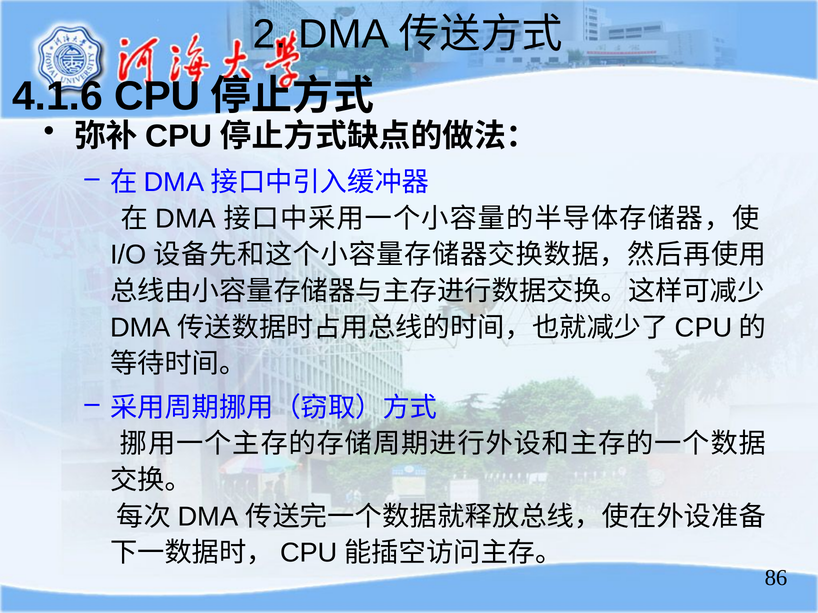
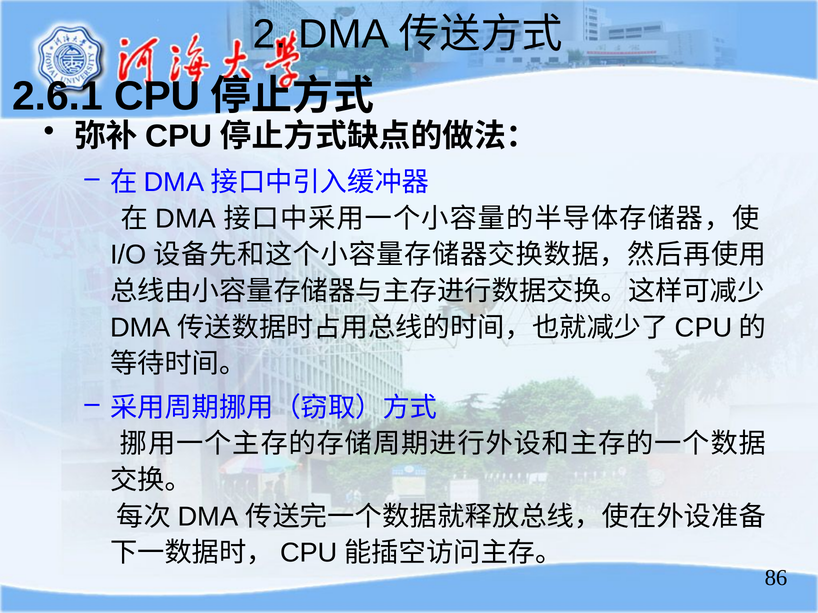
4.1.6: 4.1.6 -> 2.6.1
